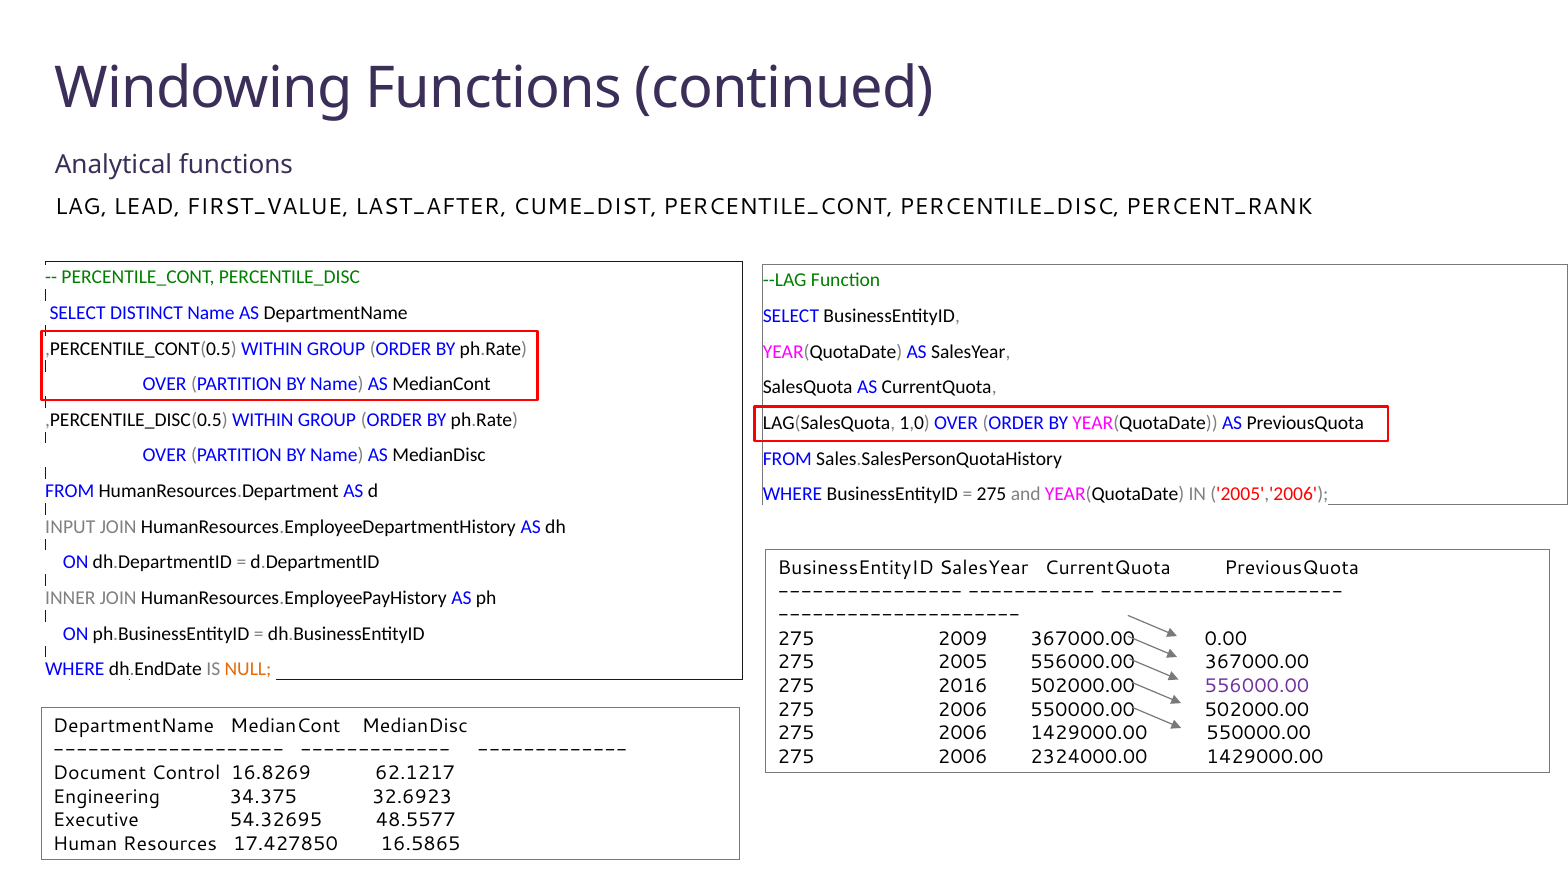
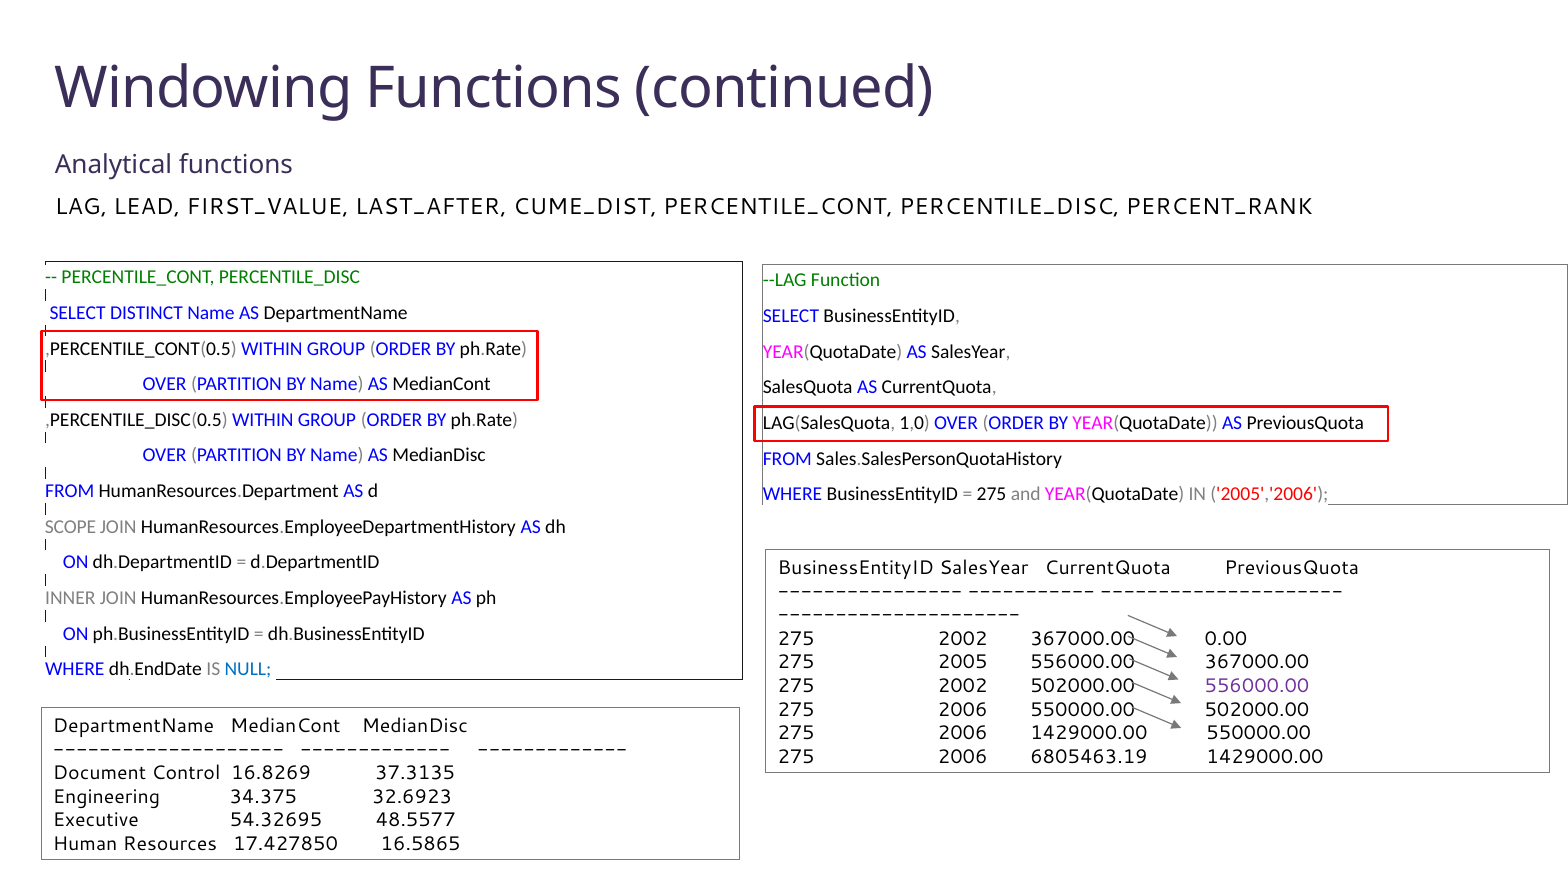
INPUT: INPUT -> SCOPE
2009 at (963, 639): 2009 -> 2002
NULL colour: orange -> blue
2016 at (963, 686): 2016 -> 2002
2324000.00: 2324000.00 -> 6805463.19
62.1217: 62.1217 -> 37.3135
